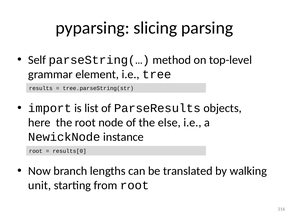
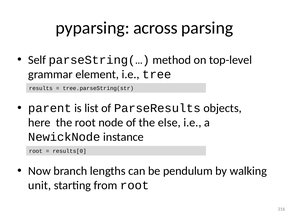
slicing: slicing -> across
import: import -> parent
translated: translated -> pendulum
